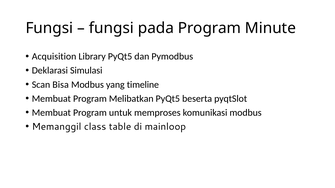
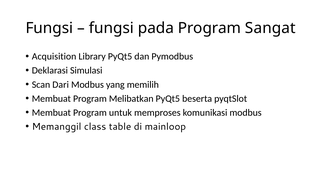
Minute: Minute -> Sangat
Bisa: Bisa -> Dari
timeline: timeline -> memilih
